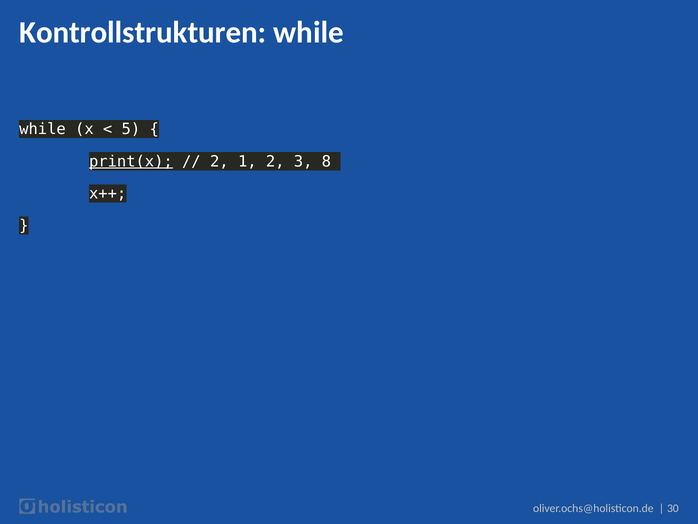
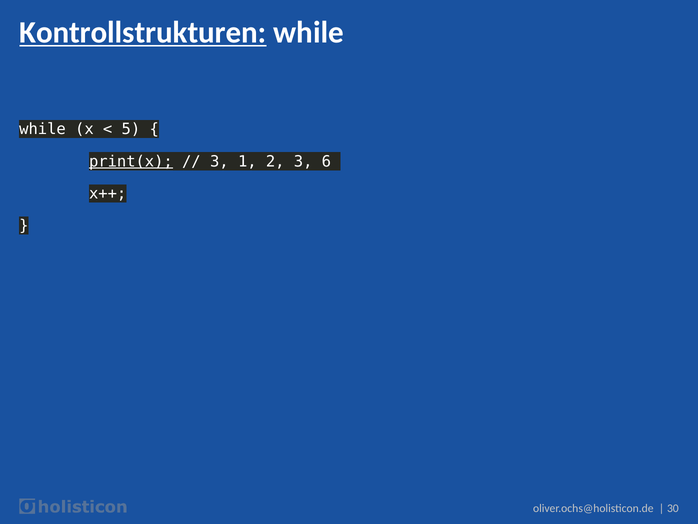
Kontrollstrukturen underline: none -> present
2 at (219, 161): 2 -> 3
8: 8 -> 6
